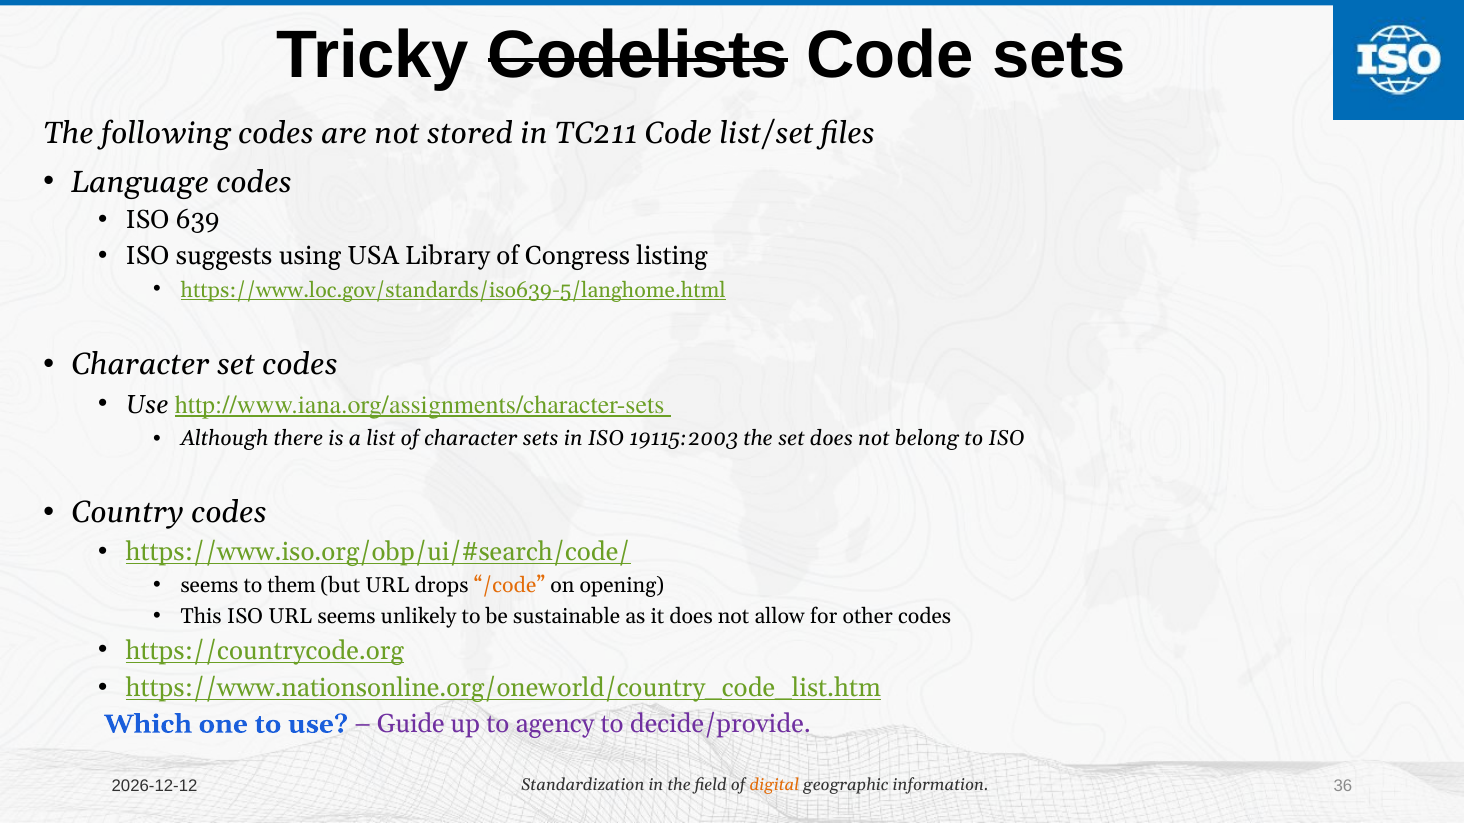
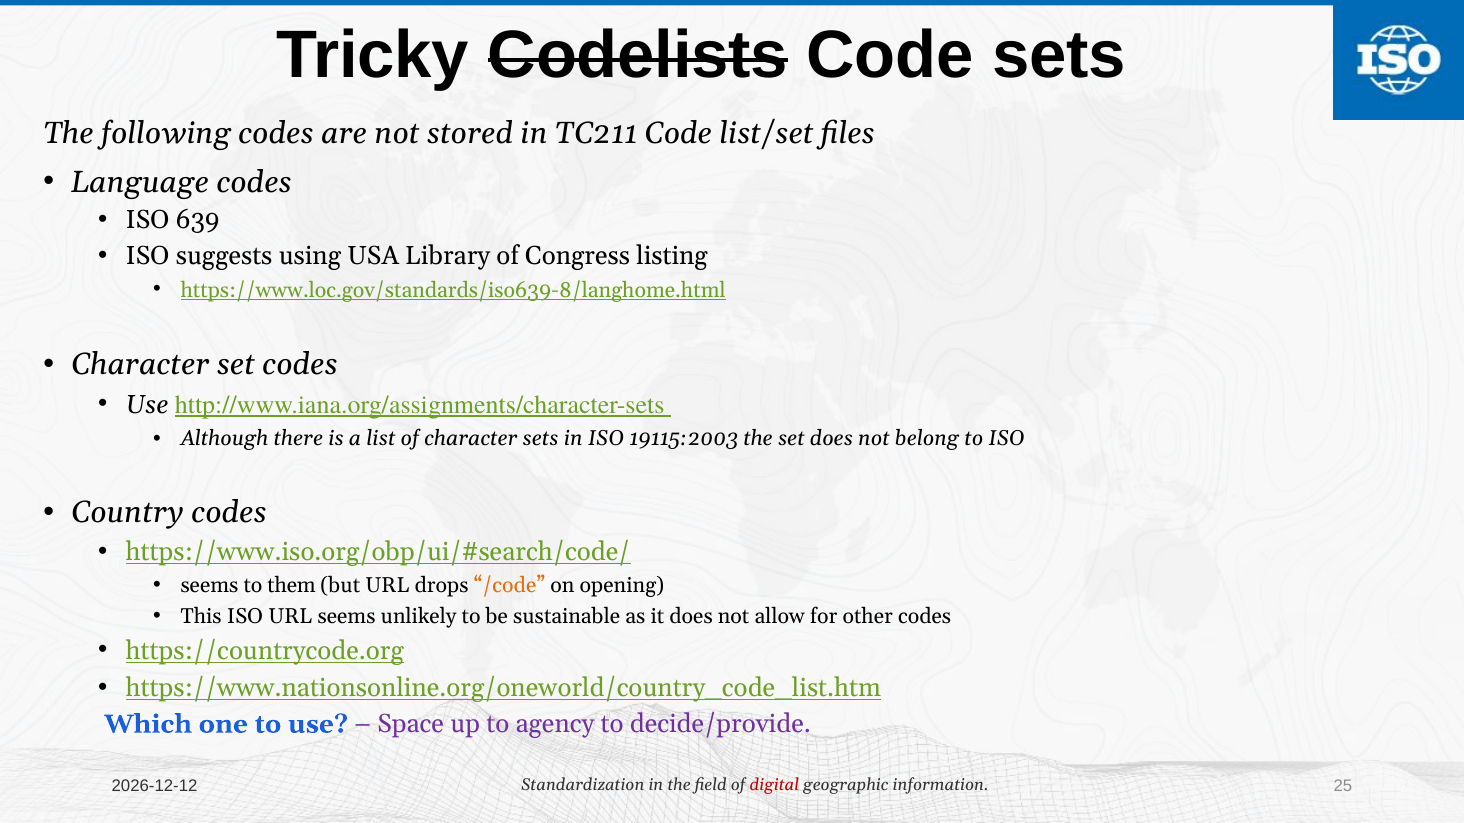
https://www.loc.gov/standards/iso639-5/langhome.html: https://www.loc.gov/standards/iso639-5/langhome.html -> https://www.loc.gov/standards/iso639-8/langhome.html
Guide: Guide -> Space
digital colour: orange -> red
36: 36 -> 25
